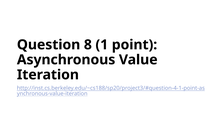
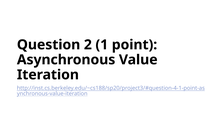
8: 8 -> 2
